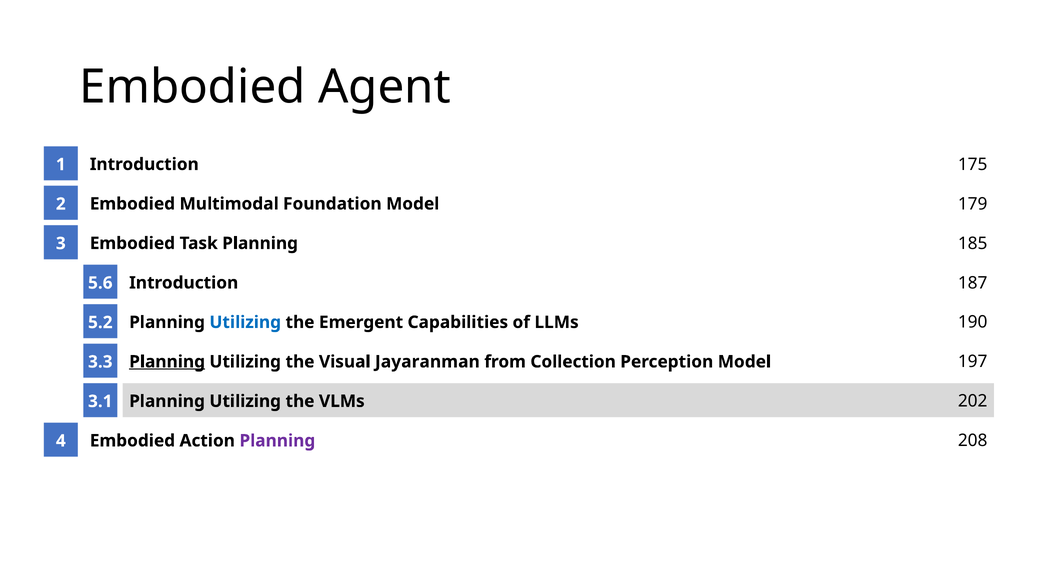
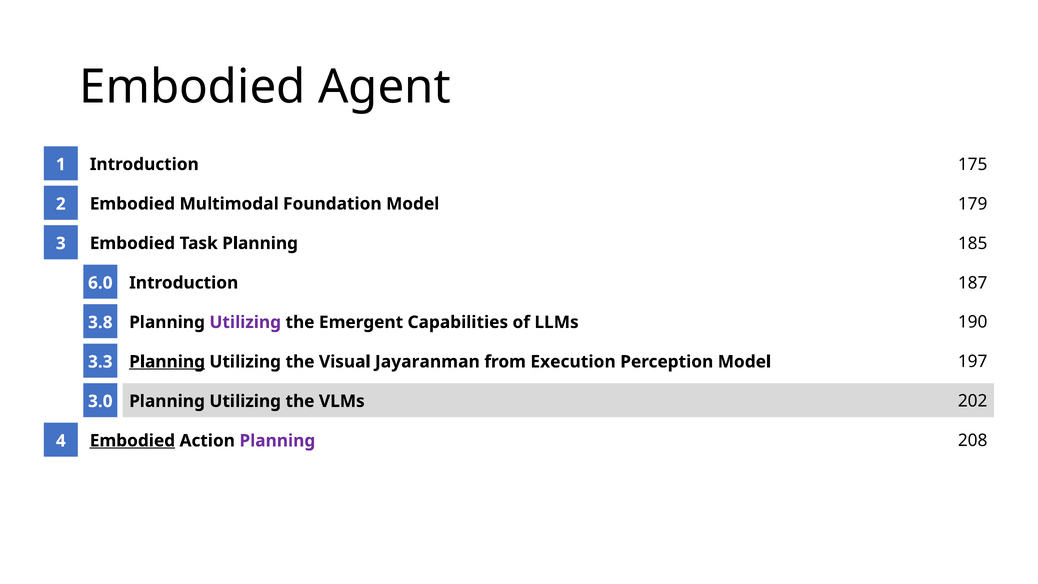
5.6: 5.6 -> 6.0
Utilizing at (245, 322) colour: blue -> purple
5.2: 5.2 -> 3.8
Collection: Collection -> Execution
3.1: 3.1 -> 3.0
Embodied at (132, 441) underline: none -> present
